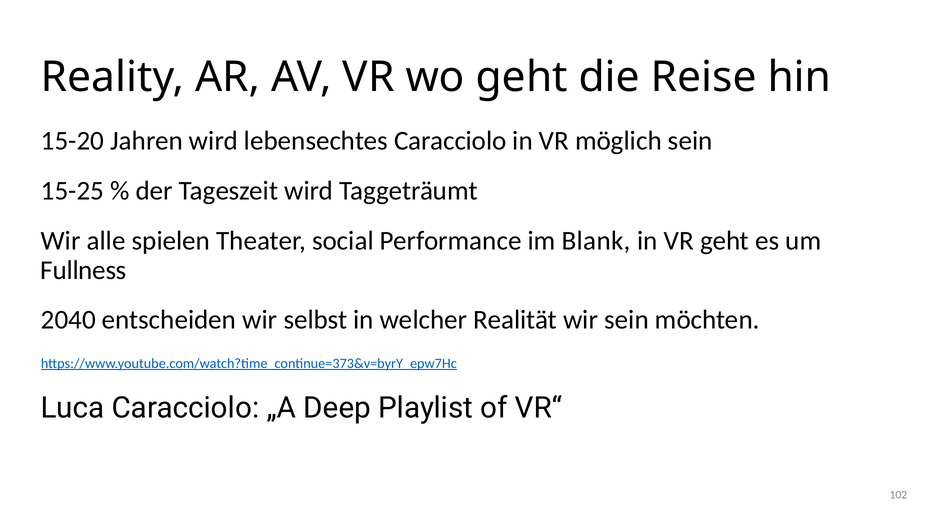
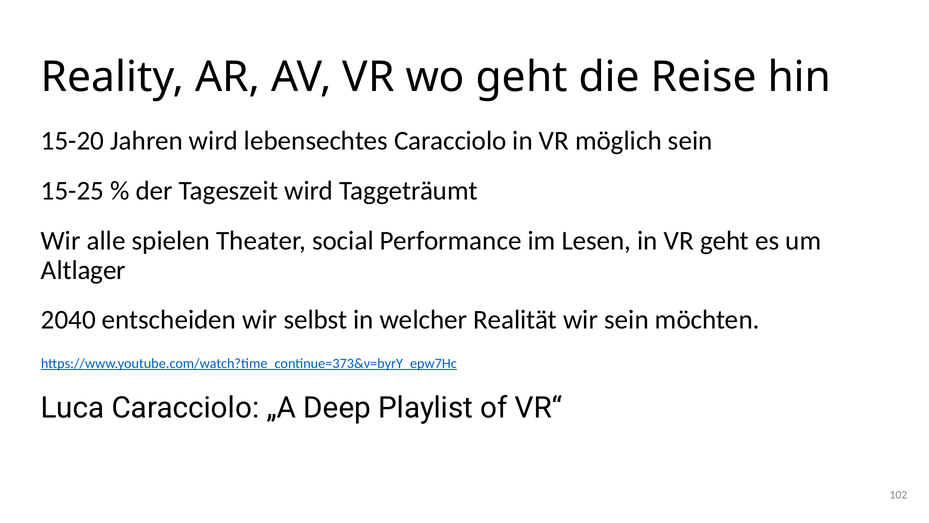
Blank: Blank -> Lesen
Fullness: Fullness -> Altlager
